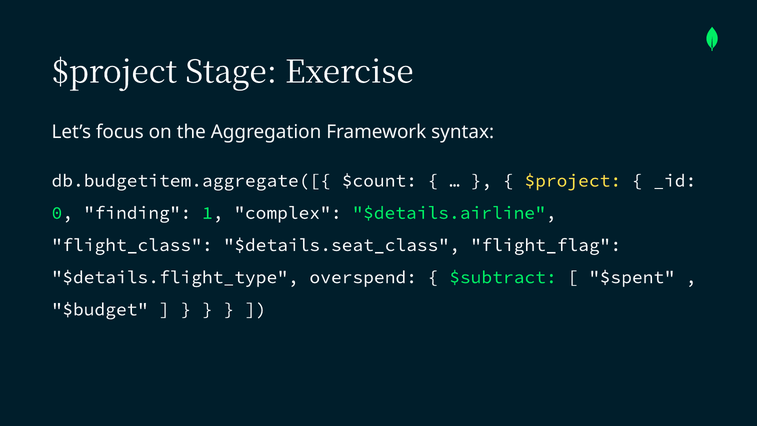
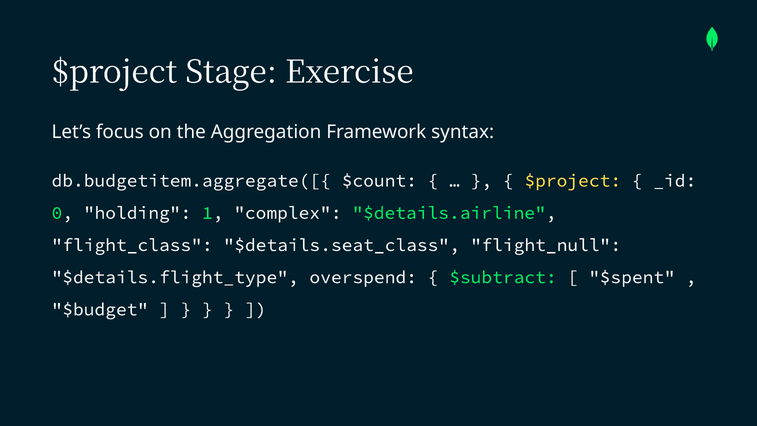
finding: finding -> holding
flight_flag: flight_flag -> flight_null
